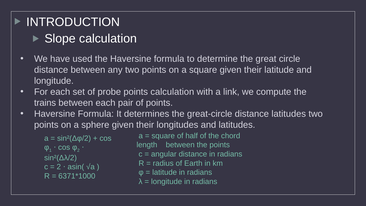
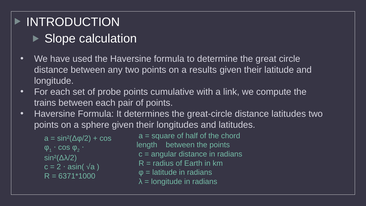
a square: square -> results
points calculation: calculation -> cumulative
